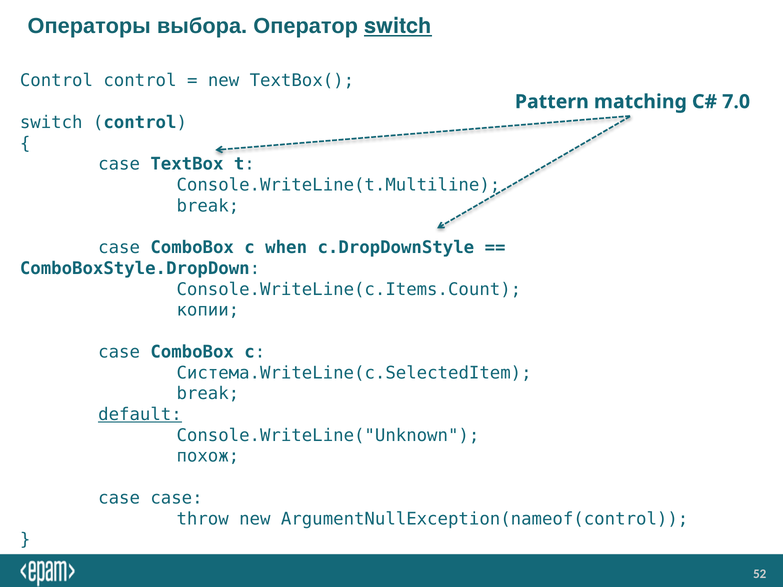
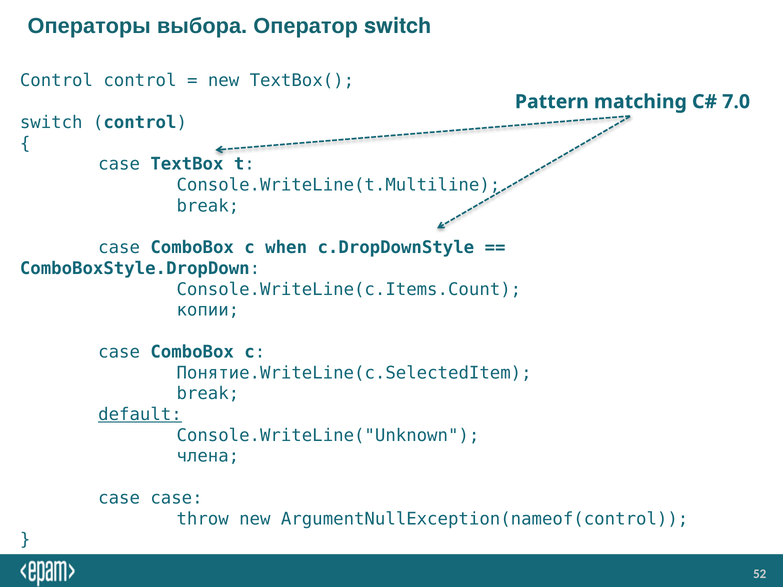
switch at (398, 26) underline: present -> none
Система.WriteLine(c.SelectedItem: Система.WriteLine(c.SelectedItem -> Понятие.WriteLine(c.SelectedItem
похож: похож -> члена
